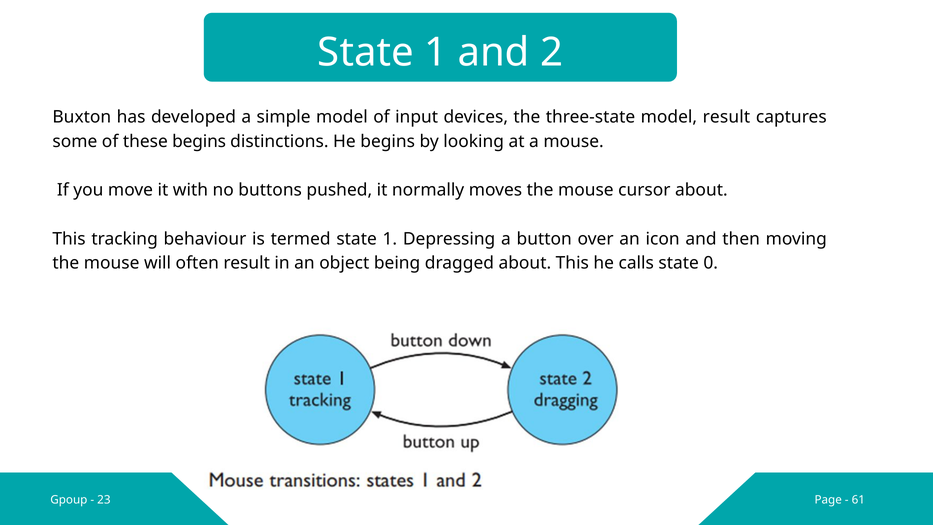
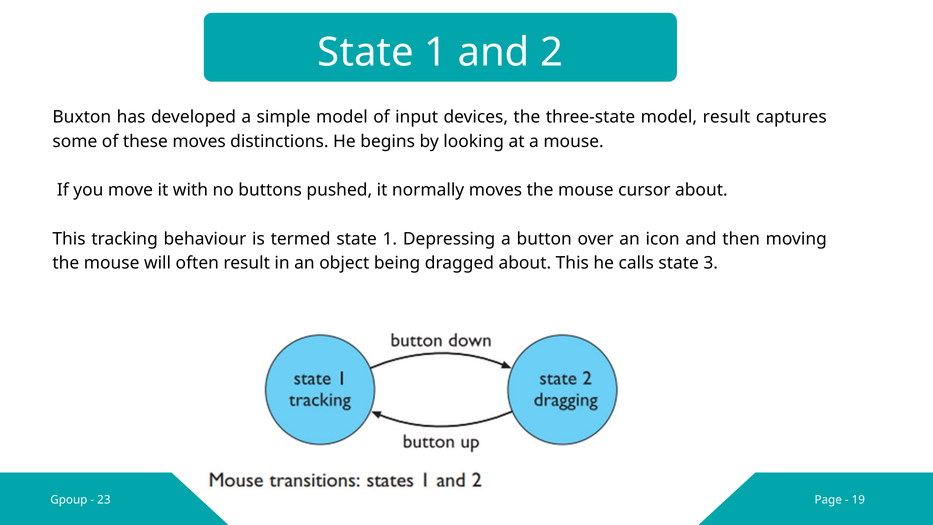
these begins: begins -> moves
0: 0 -> 3
61: 61 -> 19
